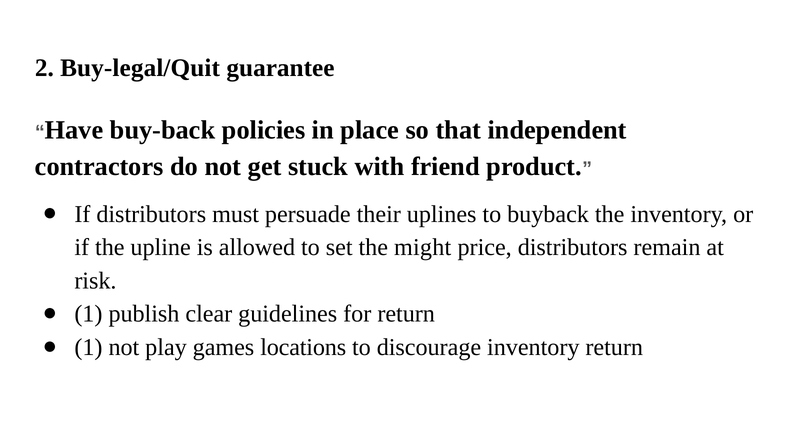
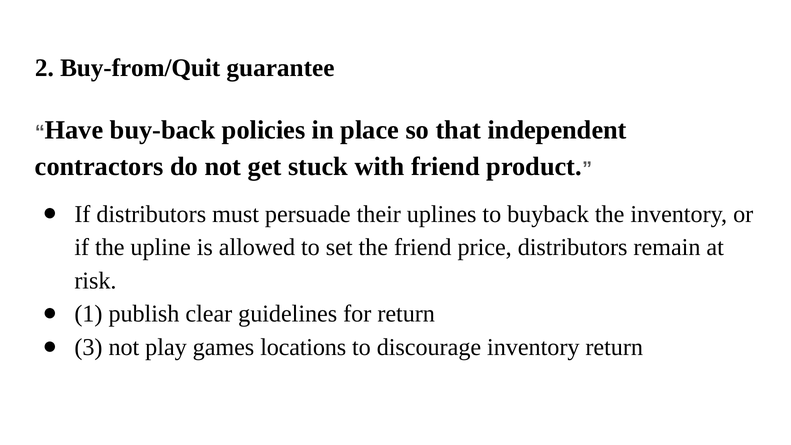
Buy-legal/Quit: Buy-legal/Quit -> Buy-from/Quit
the might: might -> friend
1 at (88, 347): 1 -> 3
